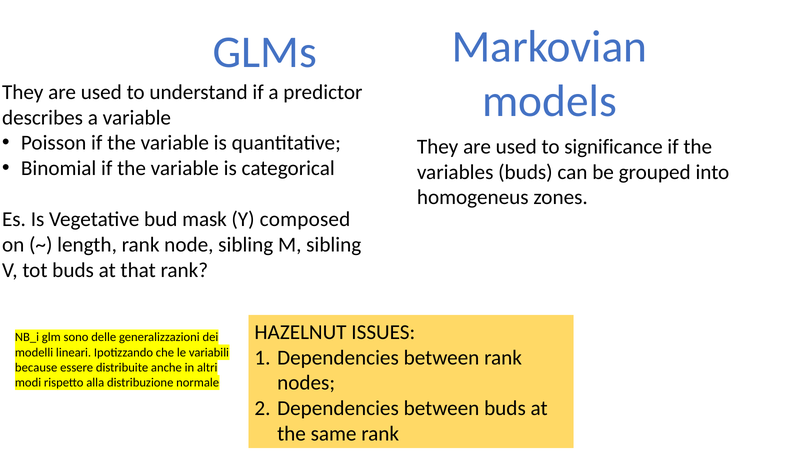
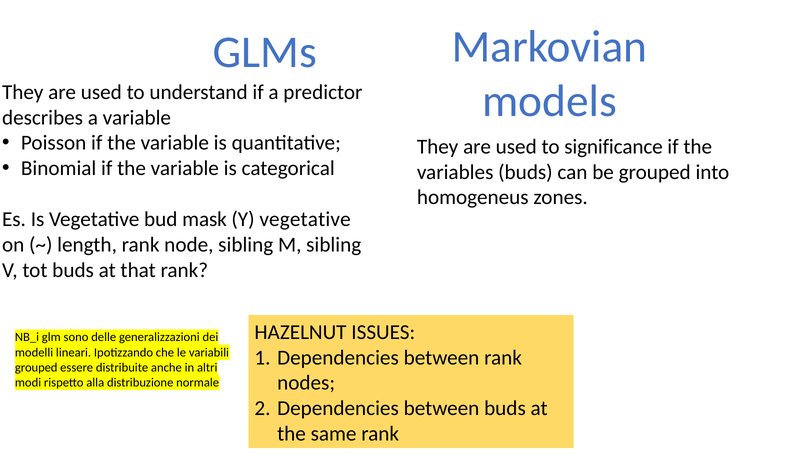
Y composed: composed -> vegetative
because at (36, 367): because -> grouped
